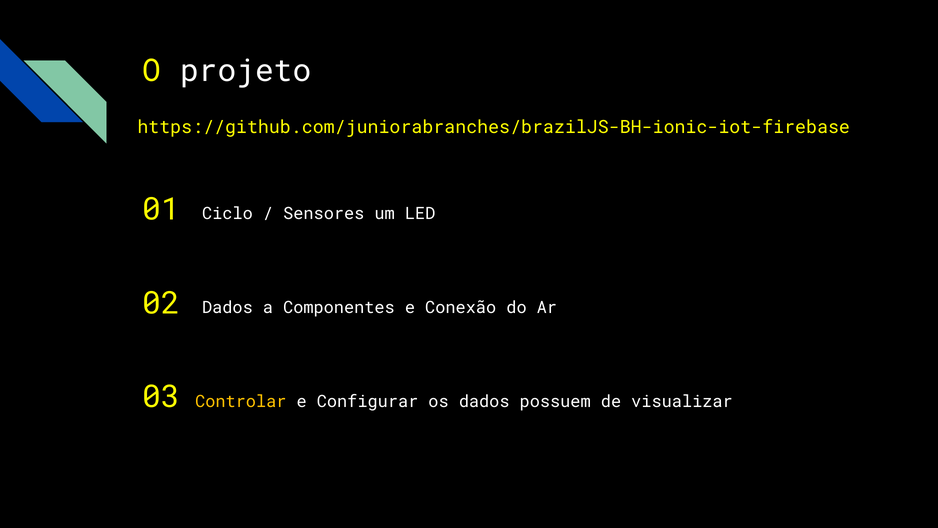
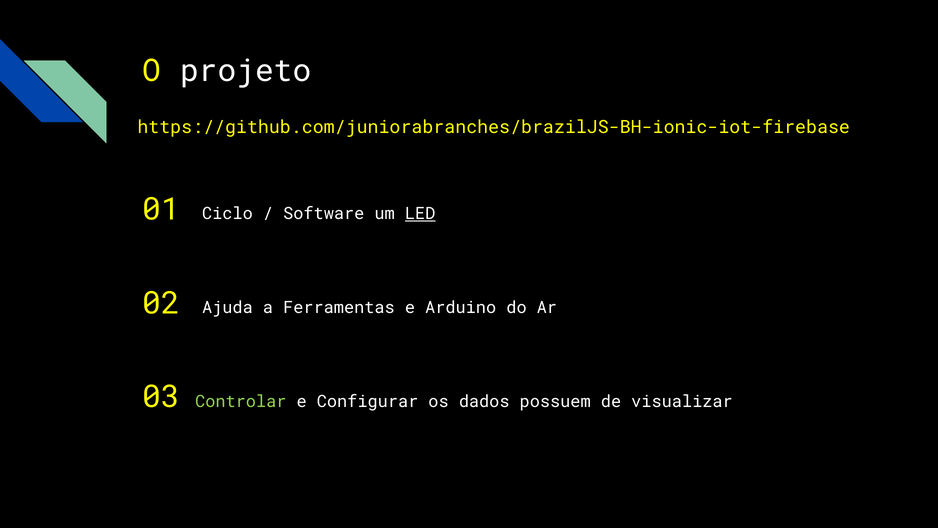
Sensores: Sensores -> Software
LED underline: none -> present
02 Dados: Dados -> Ajuda
Componentes: Componentes -> Ferramentas
Conexão: Conexão -> Arduino
Controlar colour: yellow -> light green
